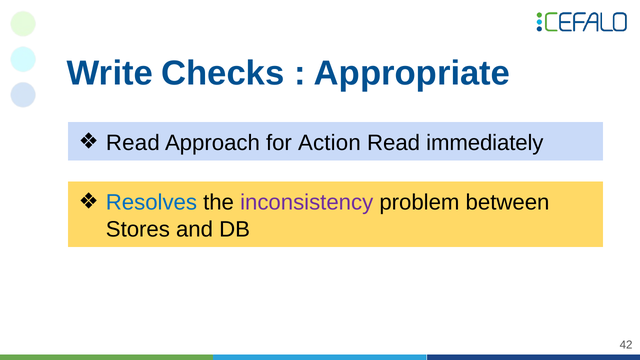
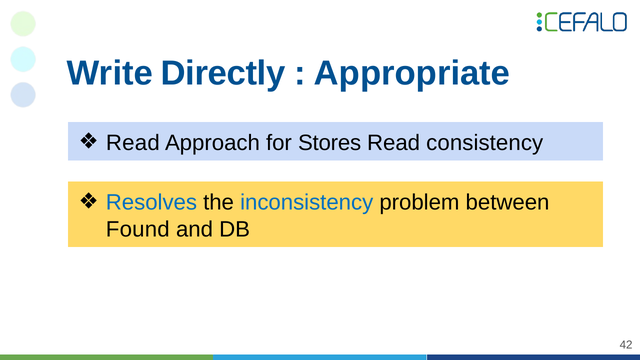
Checks: Checks -> Directly
Action: Action -> Stores
immediately: immediately -> consistency
inconsistency colour: purple -> blue
Stores: Stores -> Found
